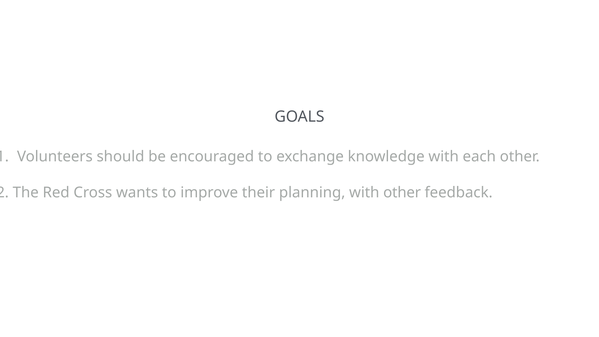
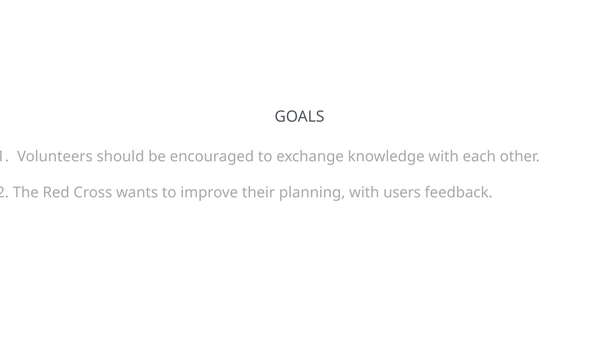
with other: other -> users
